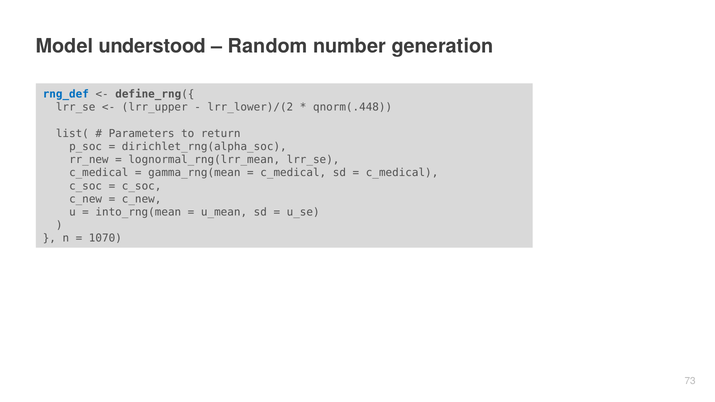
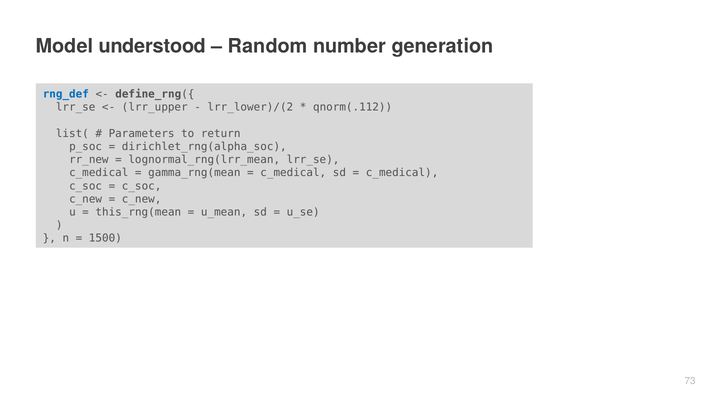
qnorm(.448: qnorm(.448 -> qnorm(.112
into_rng(mean: into_rng(mean -> this_rng(mean
1070: 1070 -> 1500
